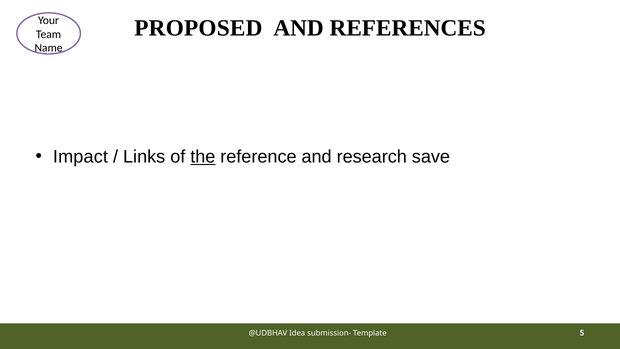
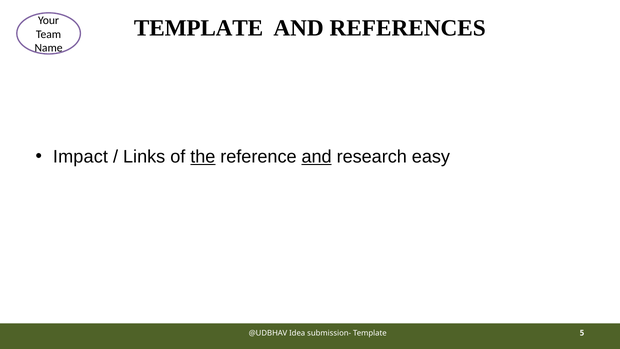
PROPOSED at (198, 28): PROPOSED -> TEMPLATE
and at (317, 157) underline: none -> present
save: save -> easy
